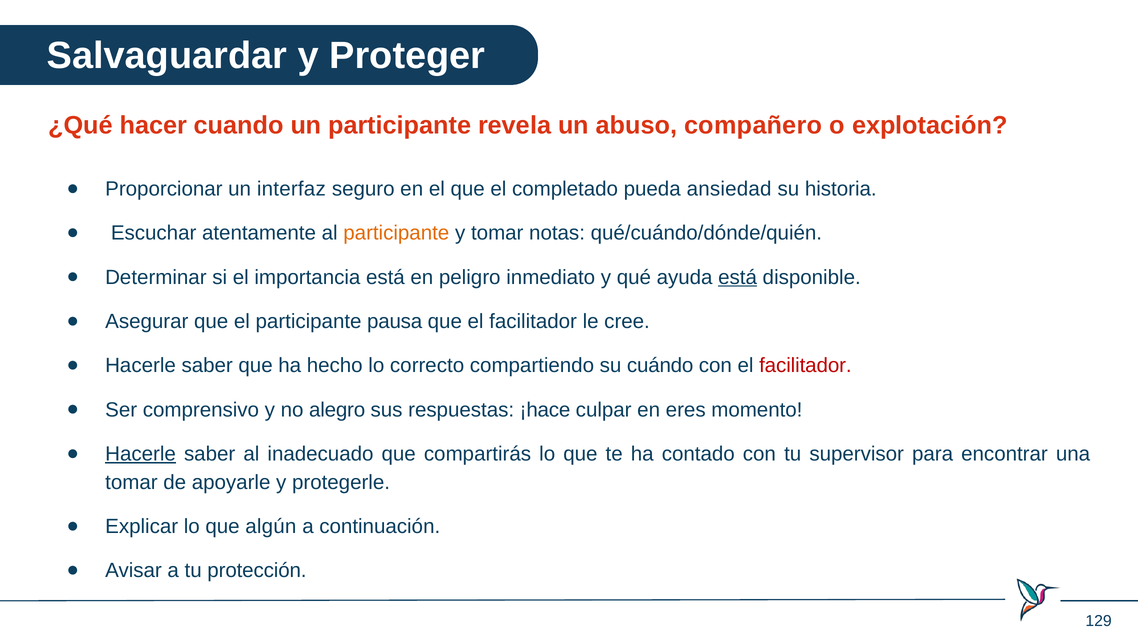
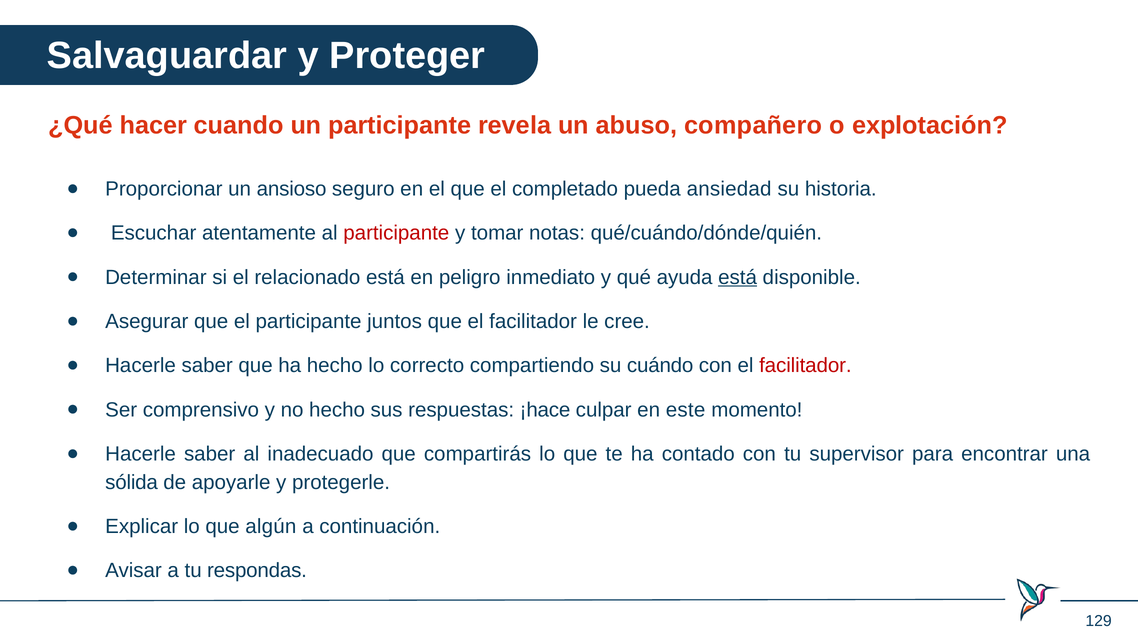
interfaz: interfaz -> ansioso
participante at (396, 233) colour: orange -> red
importancia: importancia -> relacionado
pausa: pausa -> juntos
no alegro: alegro -> hecho
eres: eres -> este
Hacerle at (141, 454) underline: present -> none
tomar at (131, 482): tomar -> sólida
protección: protección -> respondas
